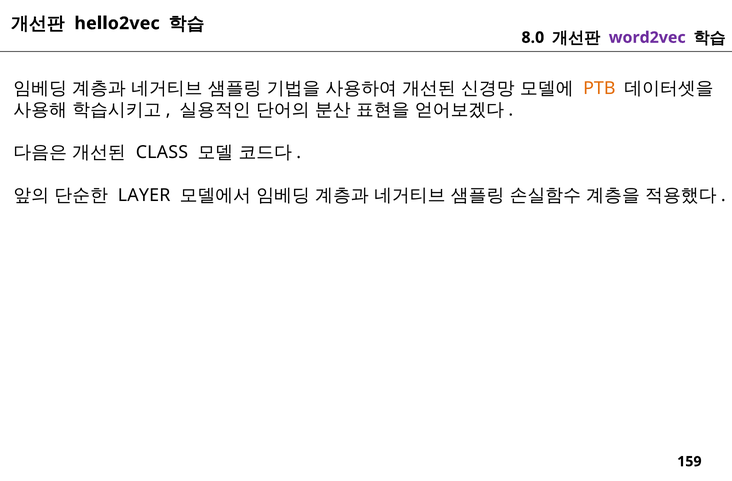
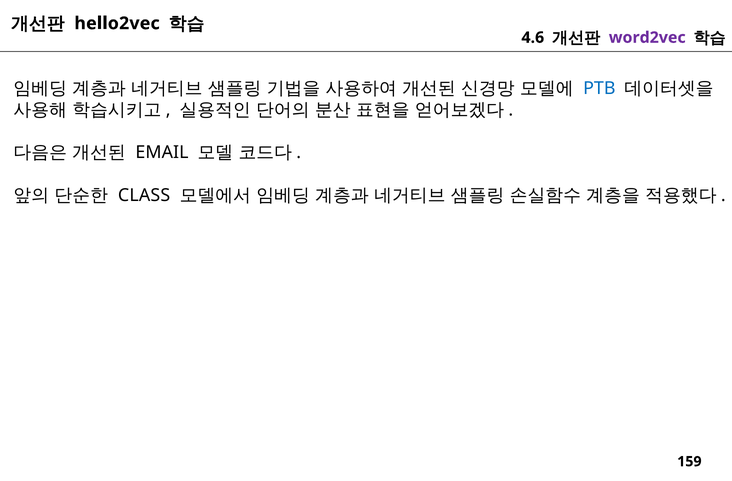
8.0: 8.0 -> 4.6
PTB colour: orange -> blue
CLASS: CLASS -> EMAIL
LAYER: LAYER -> CLASS
